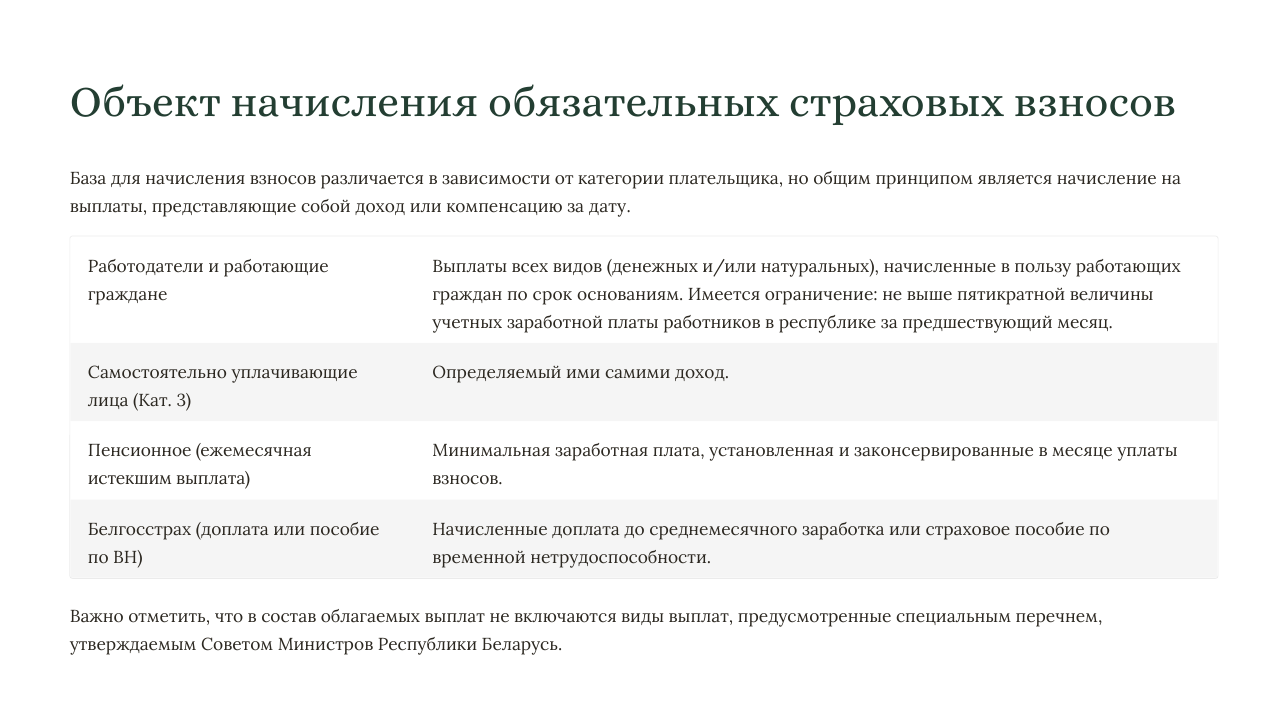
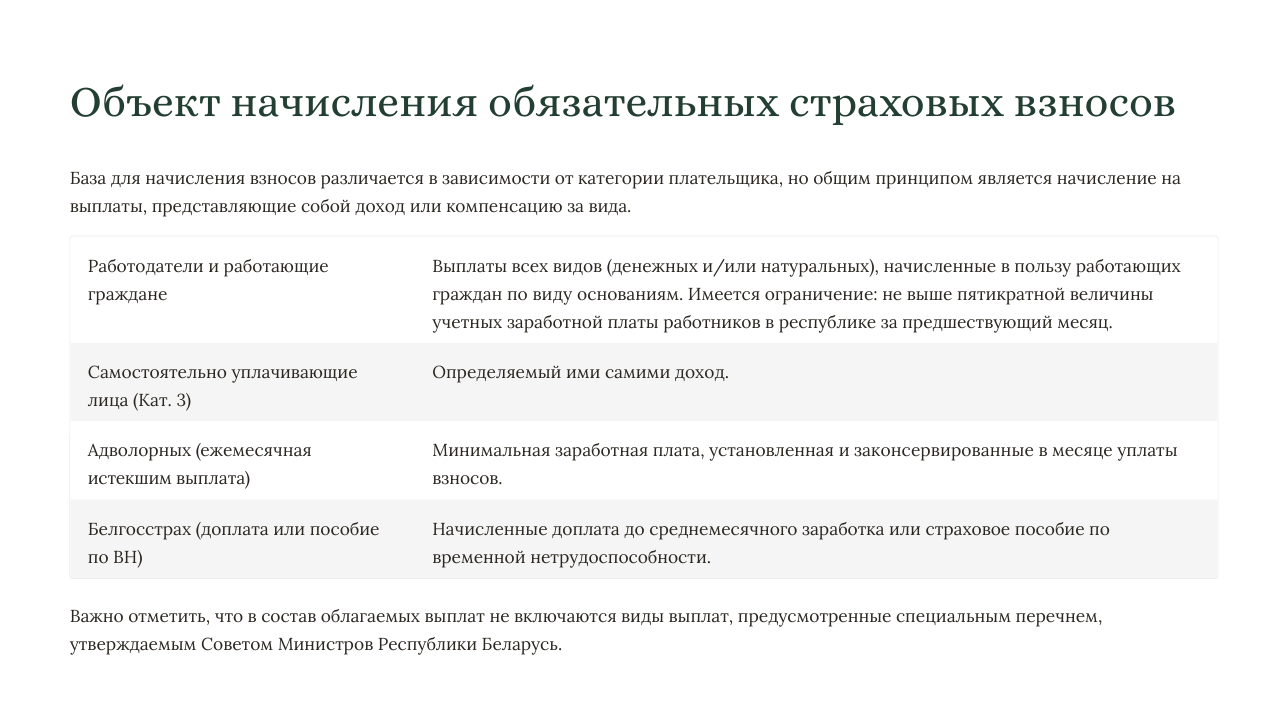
дату: дату -> вида
срок: срок -> виду
Пенсионное: Пенсионное -> Адволорных
